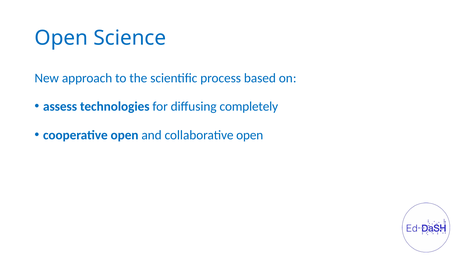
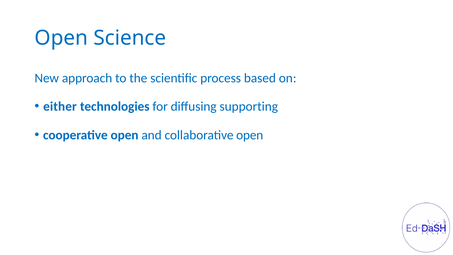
assess: assess -> either
completely: completely -> supporting
